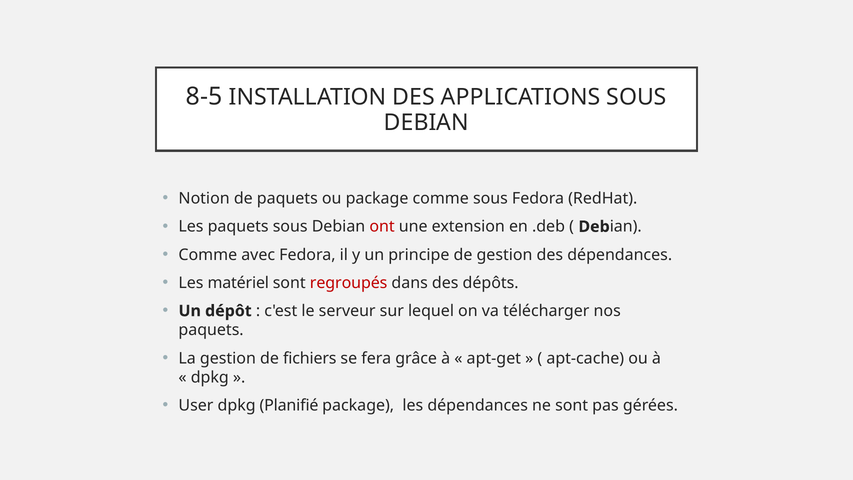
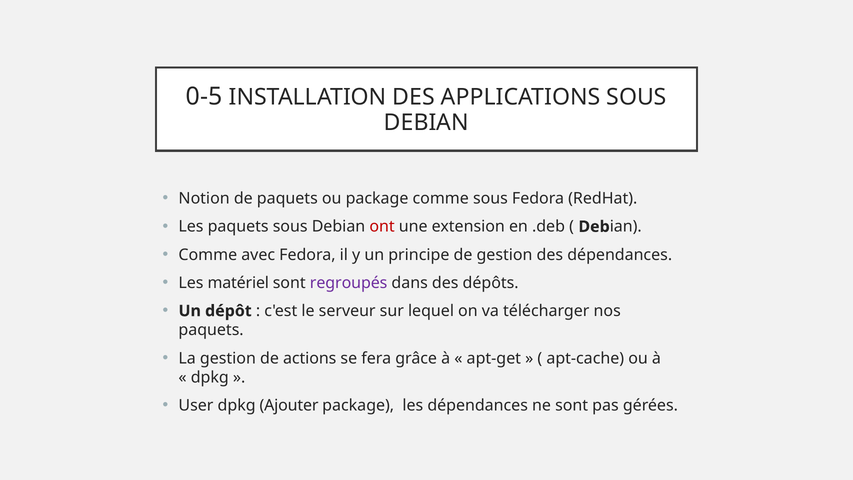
8-5: 8-5 -> 0-5
regroupés colour: red -> purple
fichiers: fichiers -> actions
Planifié: Planifié -> Ajouter
